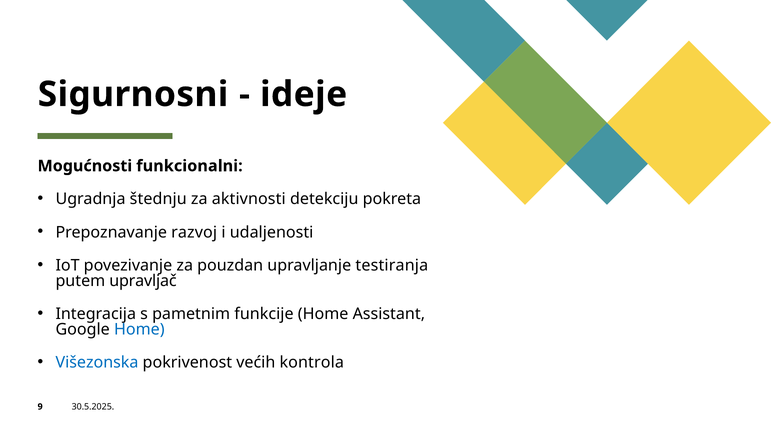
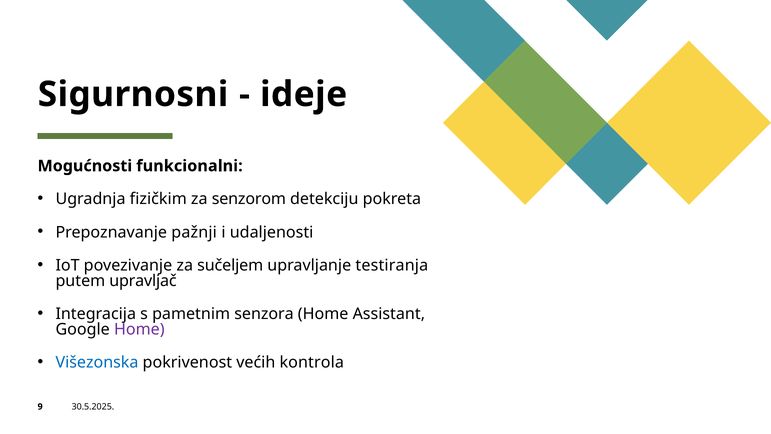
štednju: štednju -> fizičkim
aktivnosti: aktivnosti -> senzorom
razvoj: razvoj -> pažnji
pouzdan: pouzdan -> sučeljem
funkcije: funkcije -> senzora
Home at (139, 329) colour: blue -> purple
